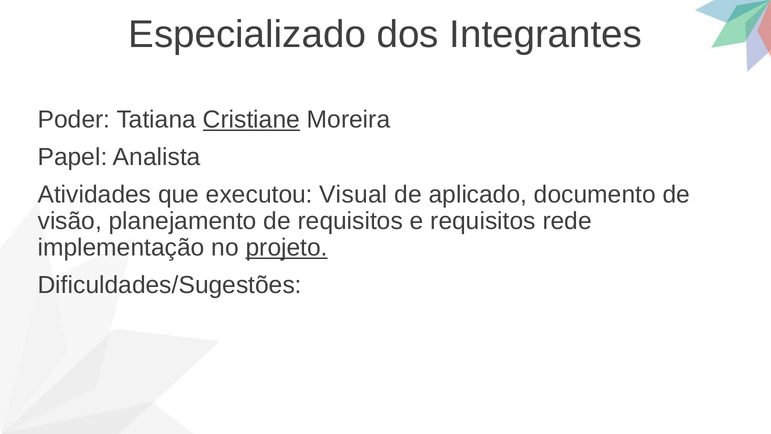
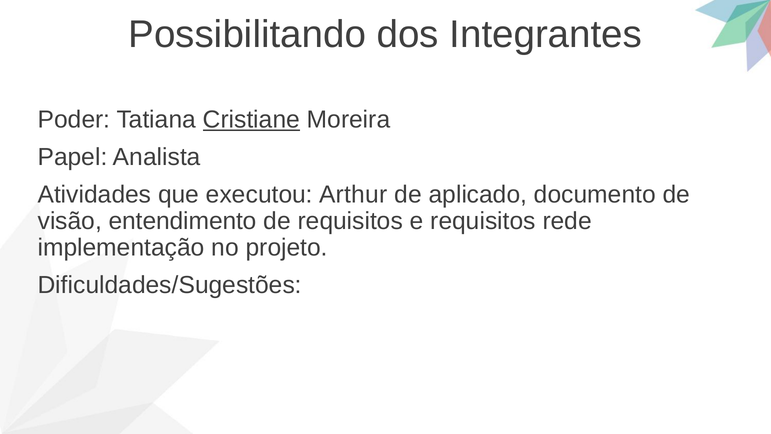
Especializado: Especializado -> Possibilitando
Visual: Visual -> Arthur
planejamento: planejamento -> entendimento
projeto underline: present -> none
